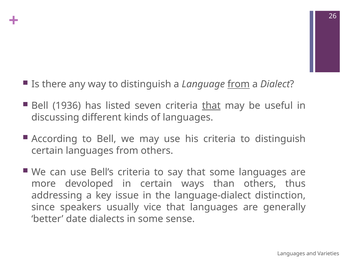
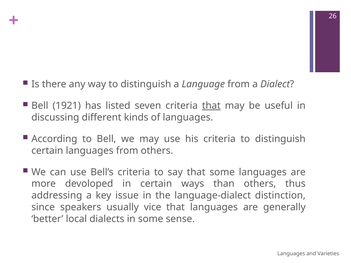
from at (239, 84) underline: present -> none
1936: 1936 -> 1921
date: date -> local
